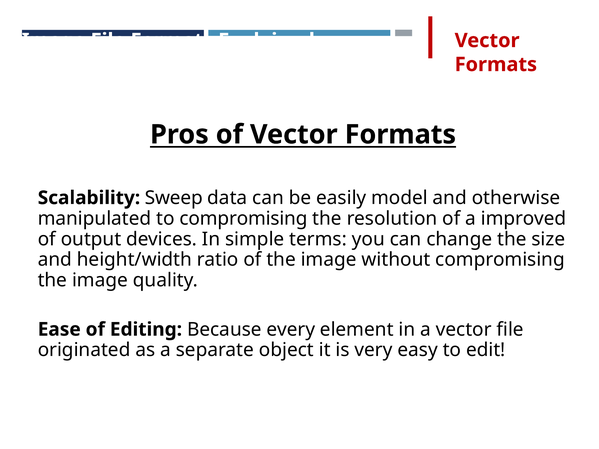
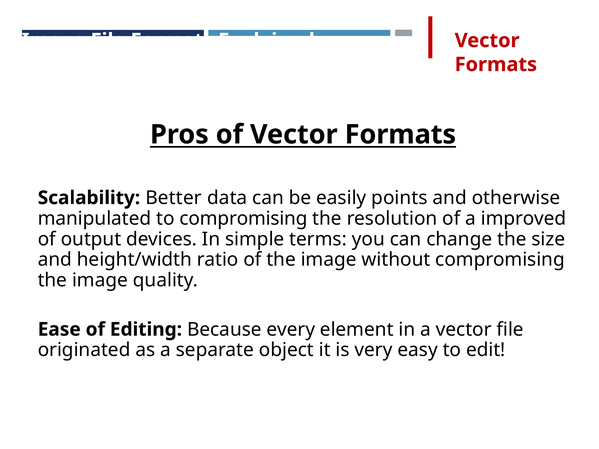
Sweep: Sweep -> Better
model: model -> points
